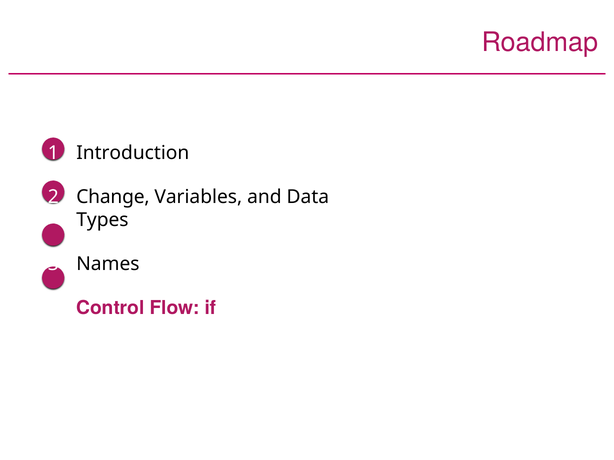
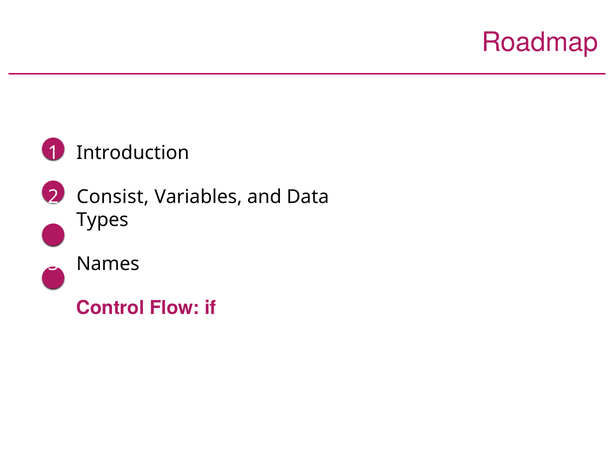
Change: Change -> Consist
